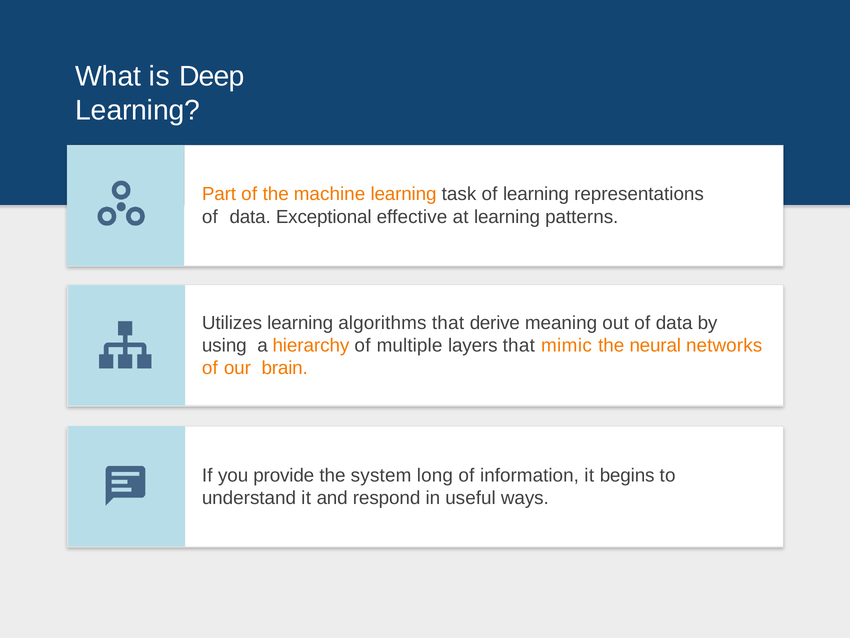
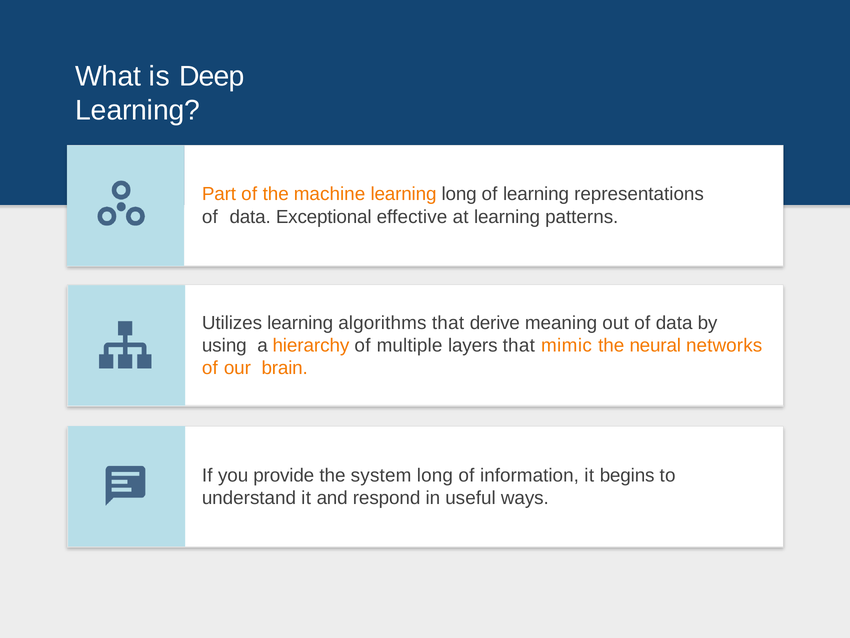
learning task: task -> long
